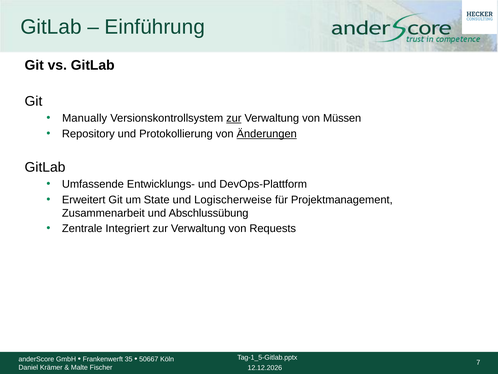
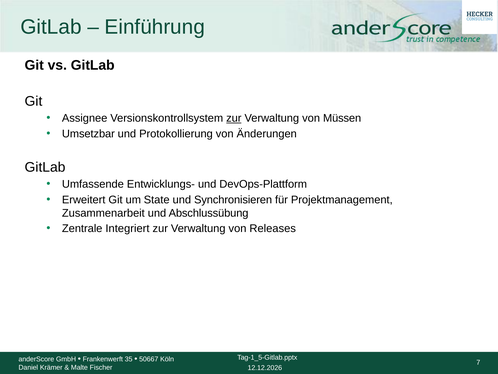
Manually: Manually -> Assignee
Repository: Repository -> Umsetzbar
Änderungen underline: present -> none
Logischerweise: Logischerweise -> Synchronisieren
Requests: Requests -> Releases
